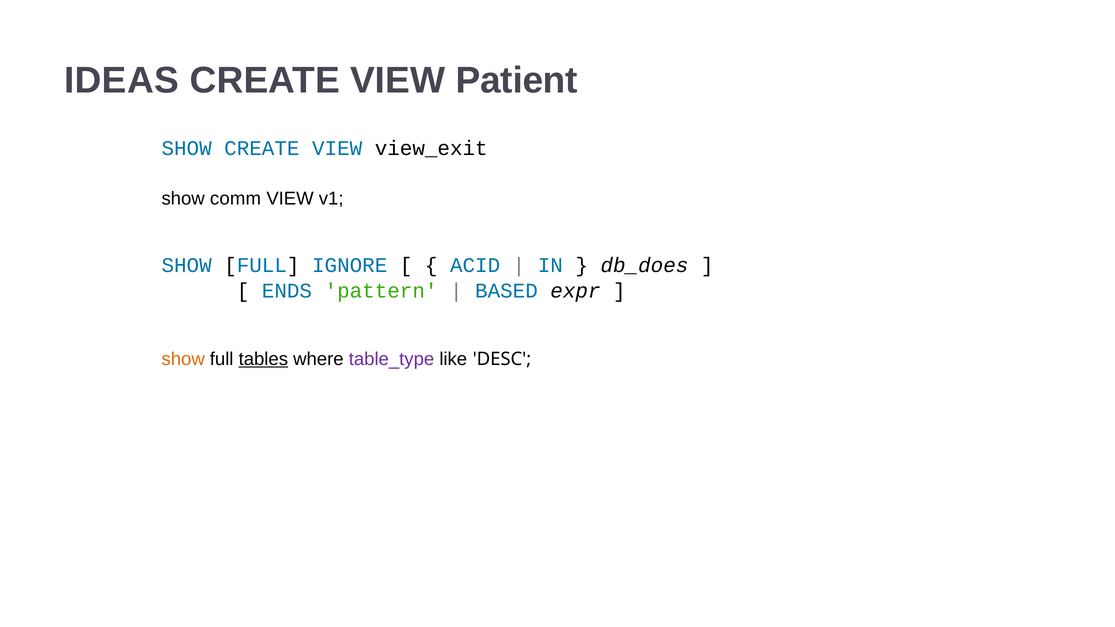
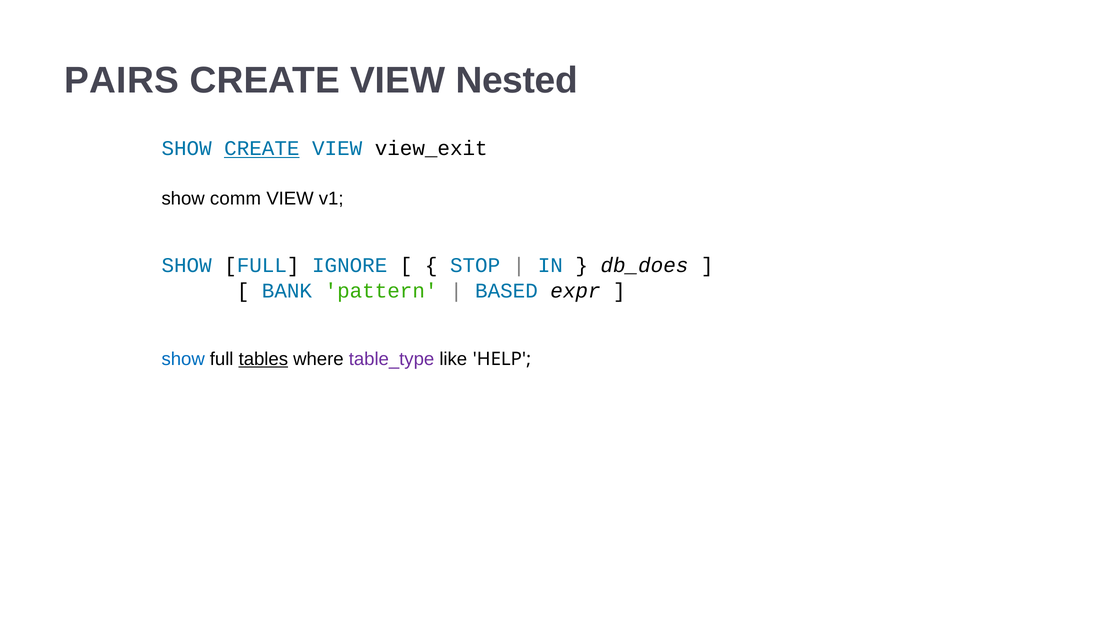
IDEAS: IDEAS -> PAIRS
Patient: Patient -> Nested
CREATE at (262, 148) underline: none -> present
ACID: ACID -> STOP
ENDS: ENDS -> BANK
show at (183, 359) colour: orange -> blue
DESC: DESC -> HELP
